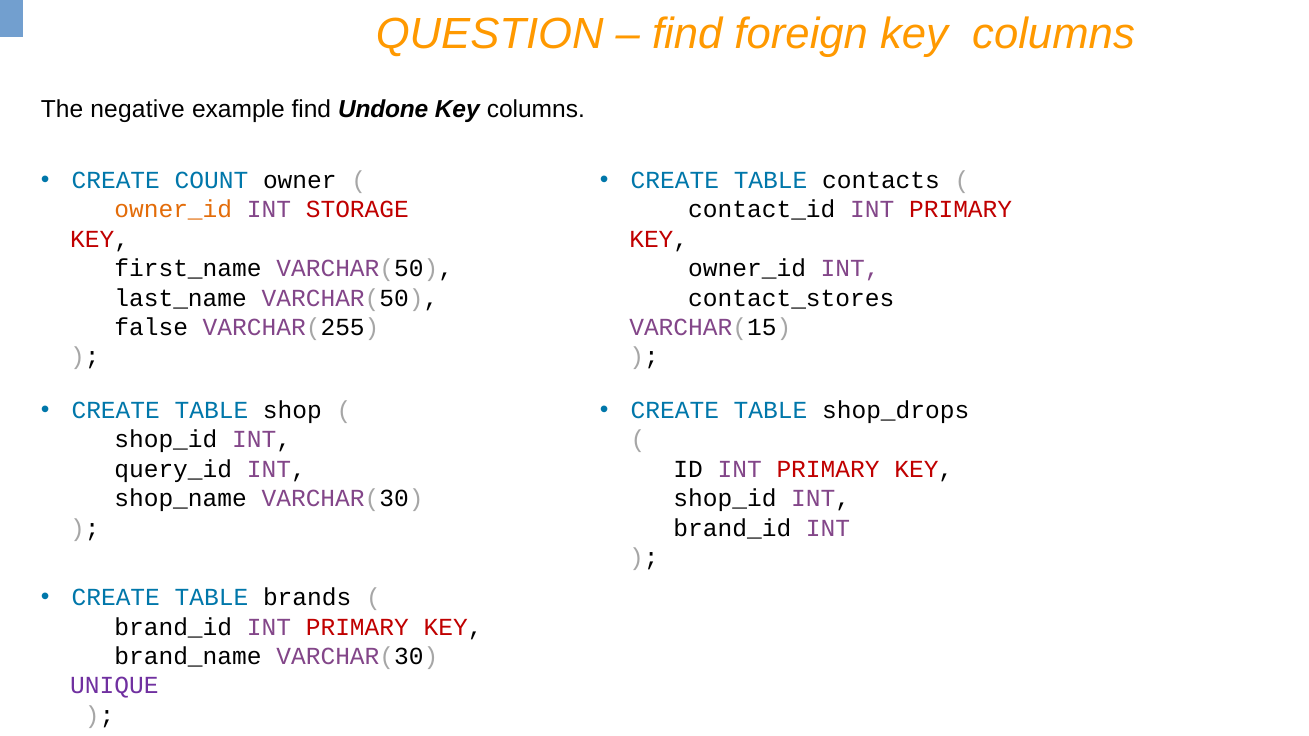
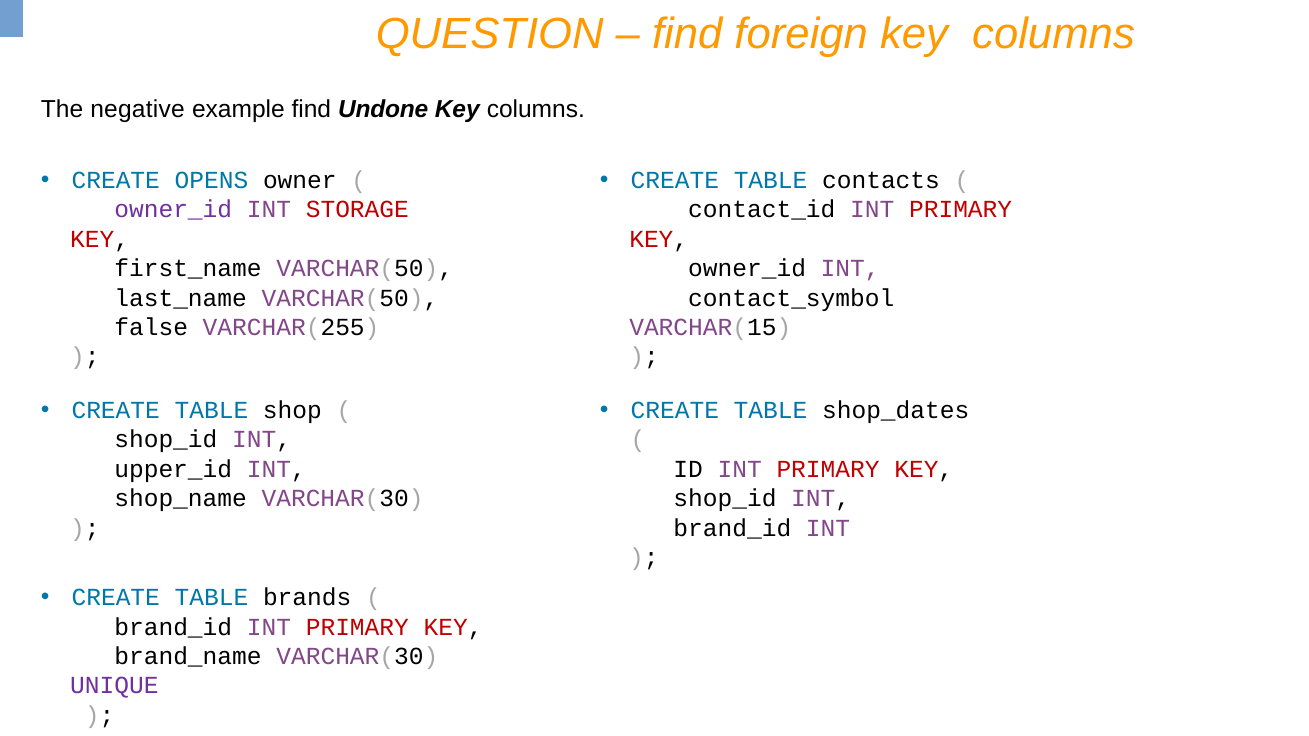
COUNT: COUNT -> OPENS
owner_id at (173, 210) colour: orange -> purple
contact_stores: contact_stores -> contact_symbol
shop_drops: shop_drops -> shop_dates
query_id: query_id -> upper_id
